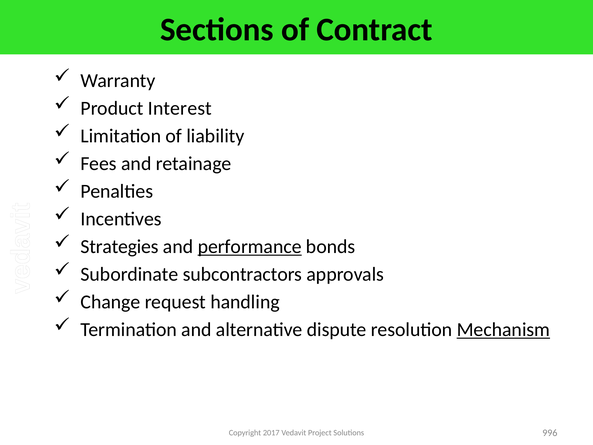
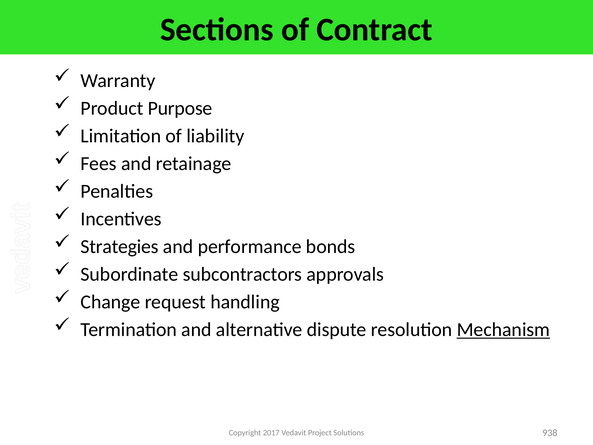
Interest: Interest -> Purpose
performance underline: present -> none
996: 996 -> 938
